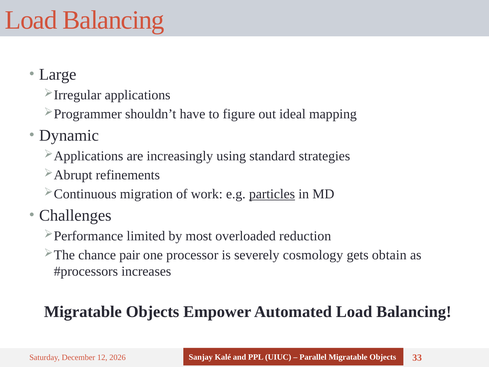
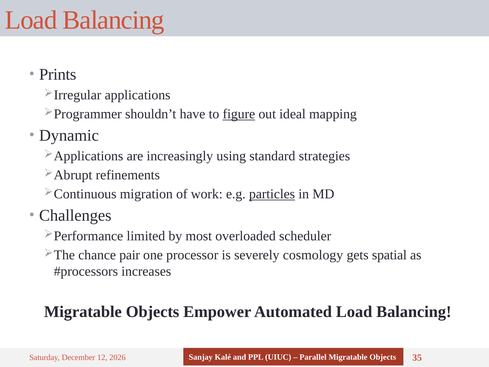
Large: Large -> Prints
figure underline: none -> present
reduction: reduction -> scheduler
obtain: obtain -> spatial
33: 33 -> 35
